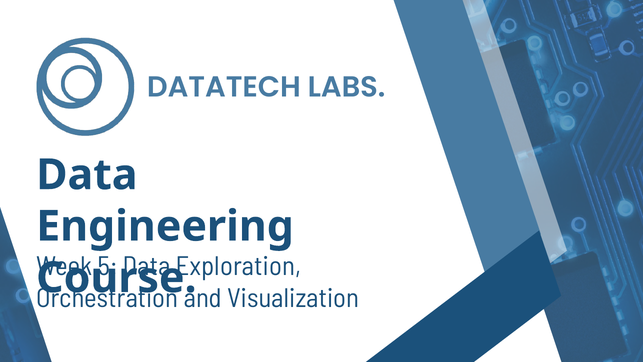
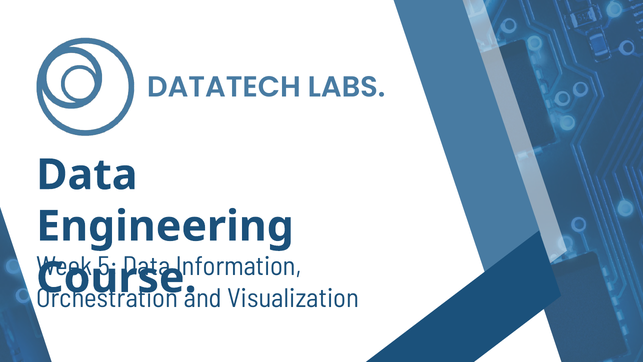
Exploration: Exploration -> Information
